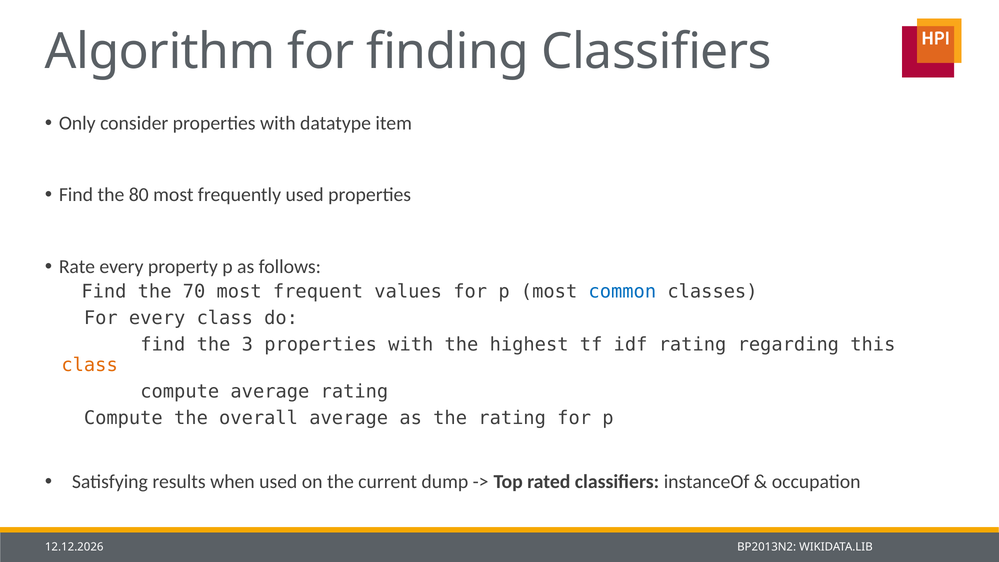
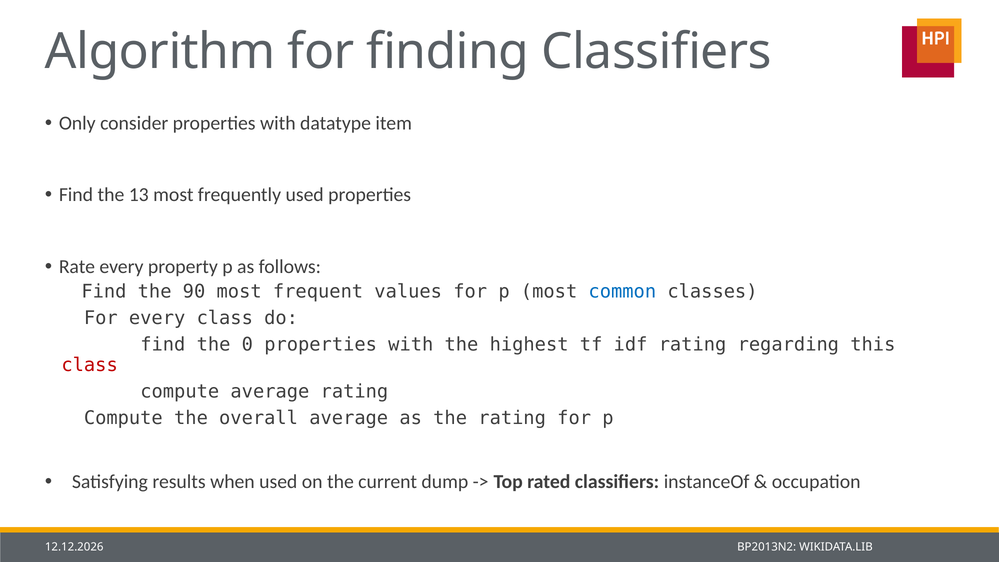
80: 80 -> 13
70: 70 -> 90
3: 3 -> 0
class at (90, 365) colour: orange -> red
